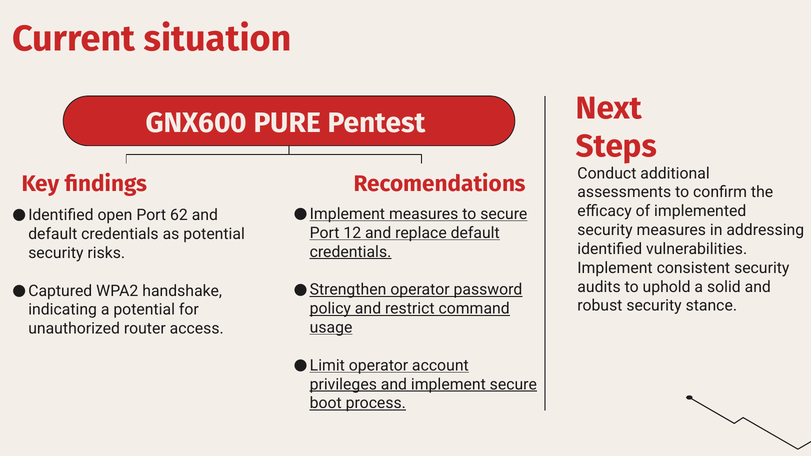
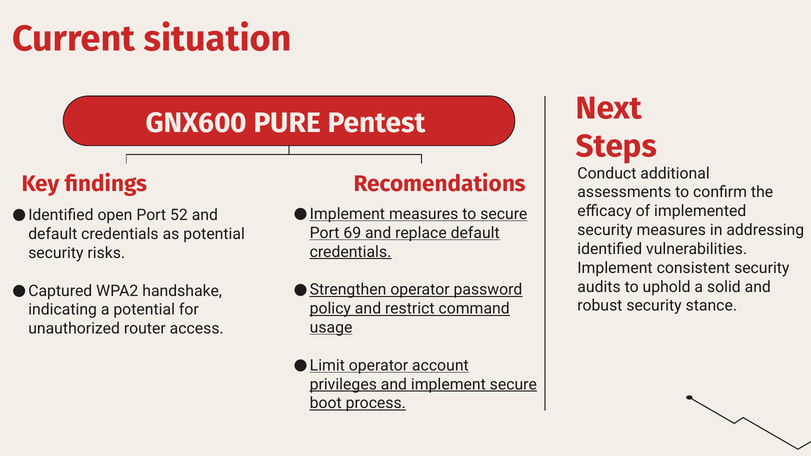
62: 62 -> 52
12: 12 -> 69
